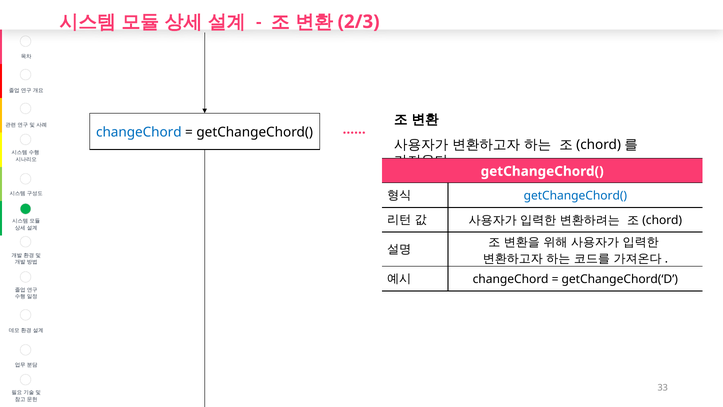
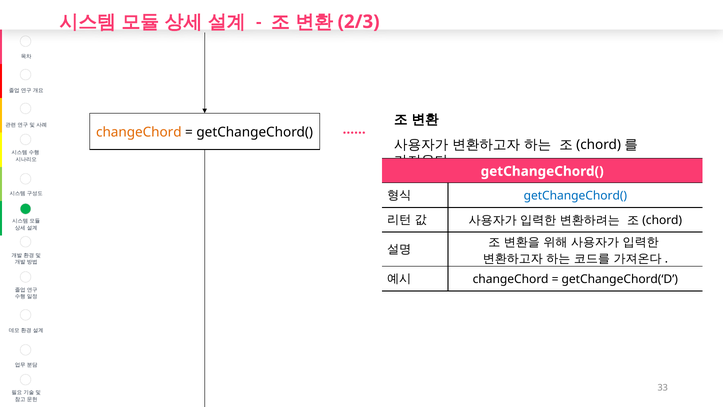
changeChord at (139, 132) colour: blue -> orange
